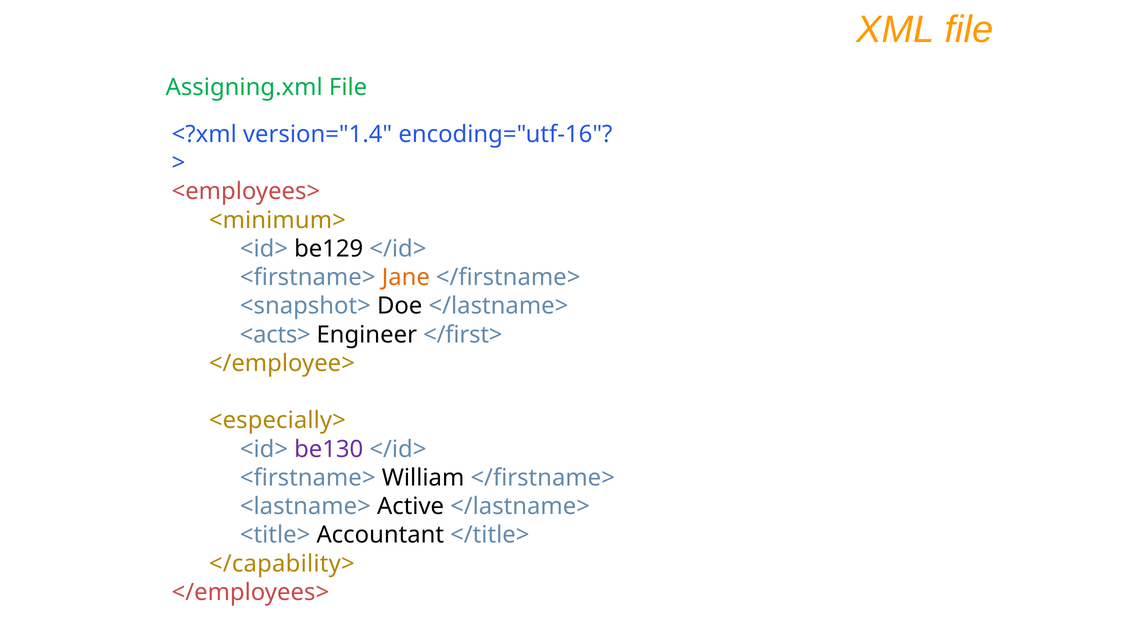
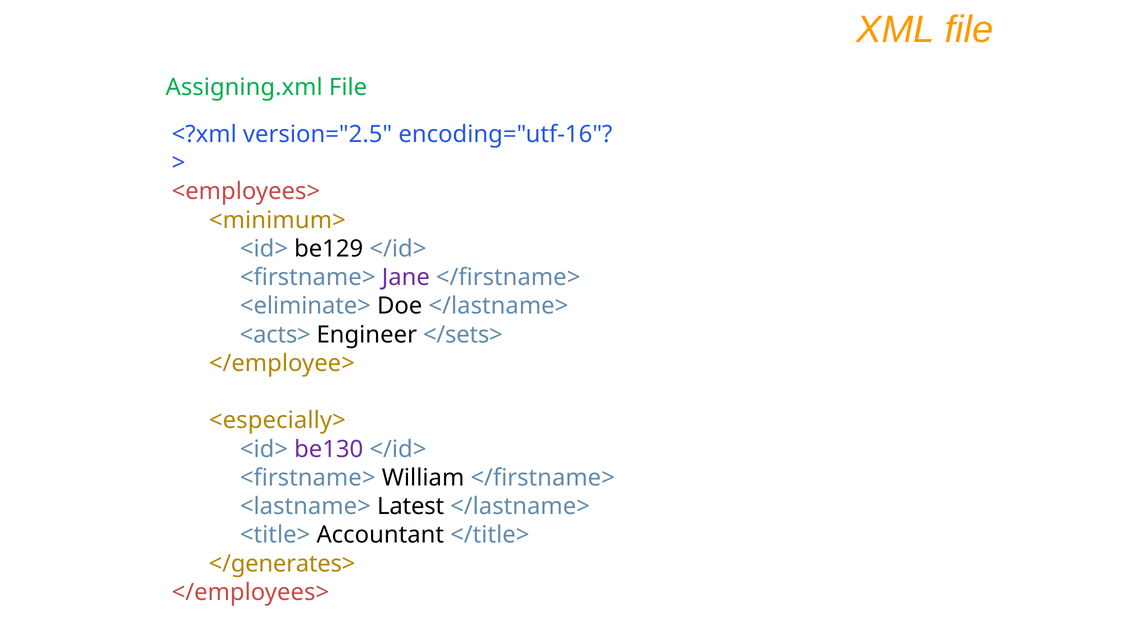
version="1.4: version="1.4 -> version="2.5
Jane colour: orange -> purple
<snapshot>: <snapshot> -> <eliminate>
</first>: </first> -> </sets>
Active: Active -> Latest
</capability>: </capability> -> </generates>
